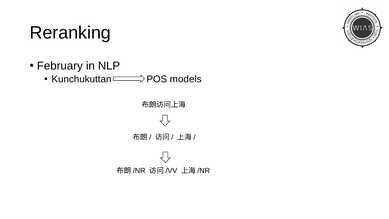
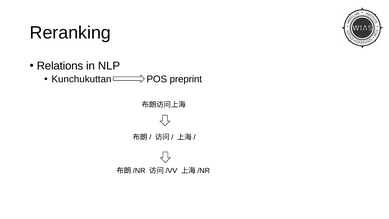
February: February -> Relations
models: models -> preprint
